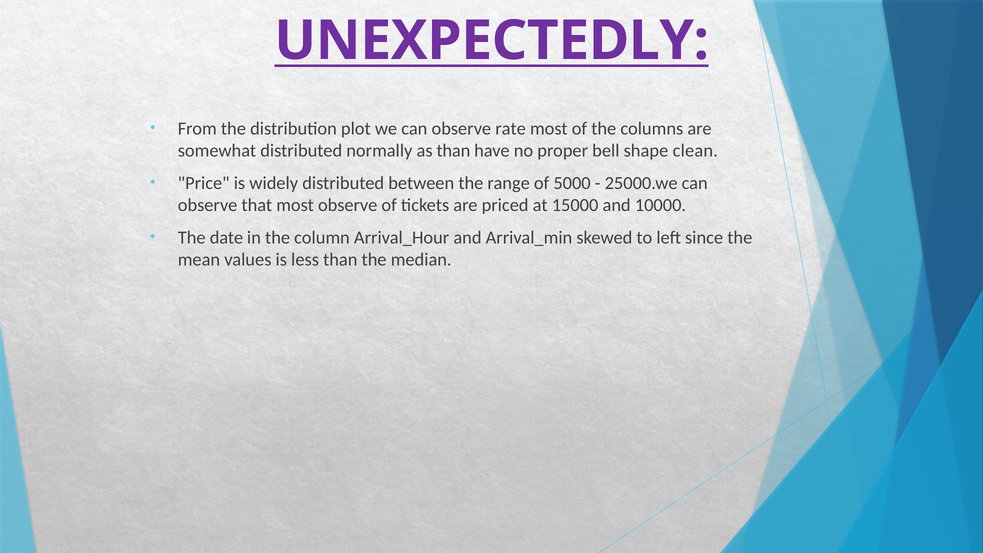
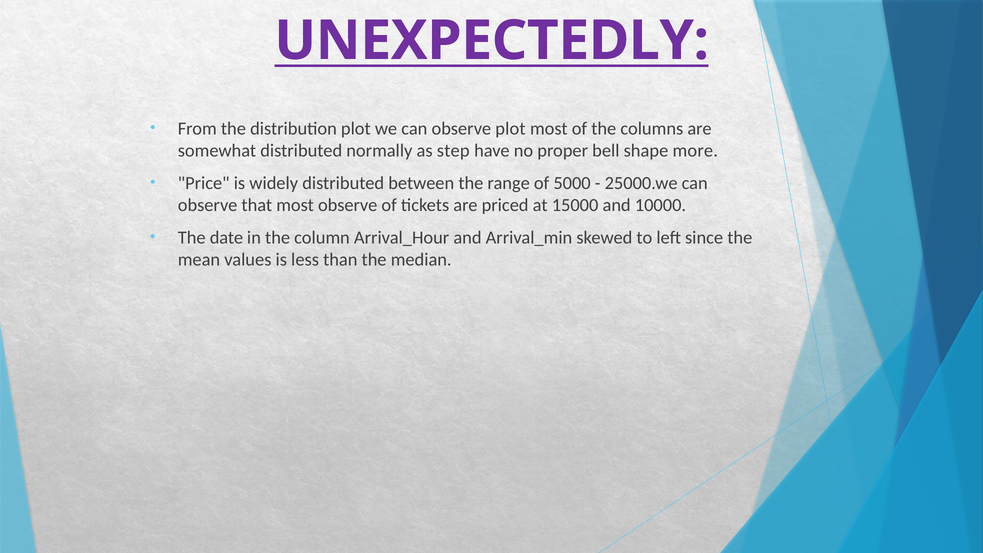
observe rate: rate -> plot
as than: than -> step
clean: clean -> more
